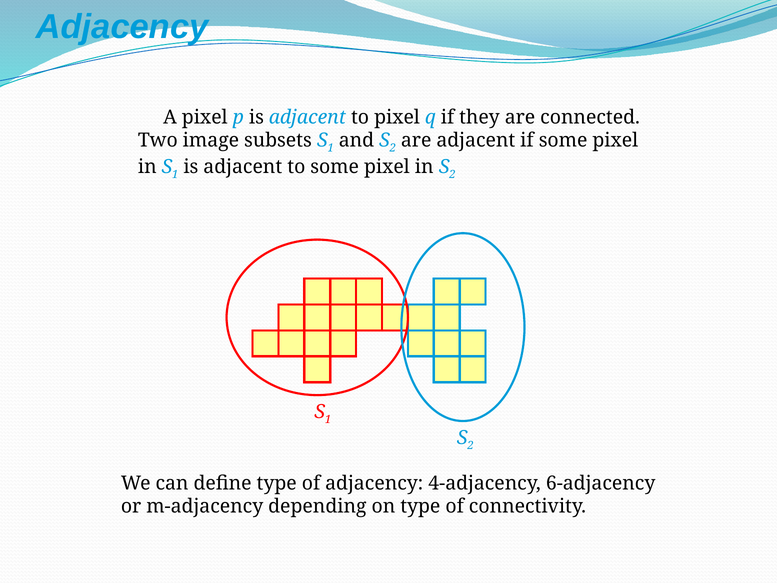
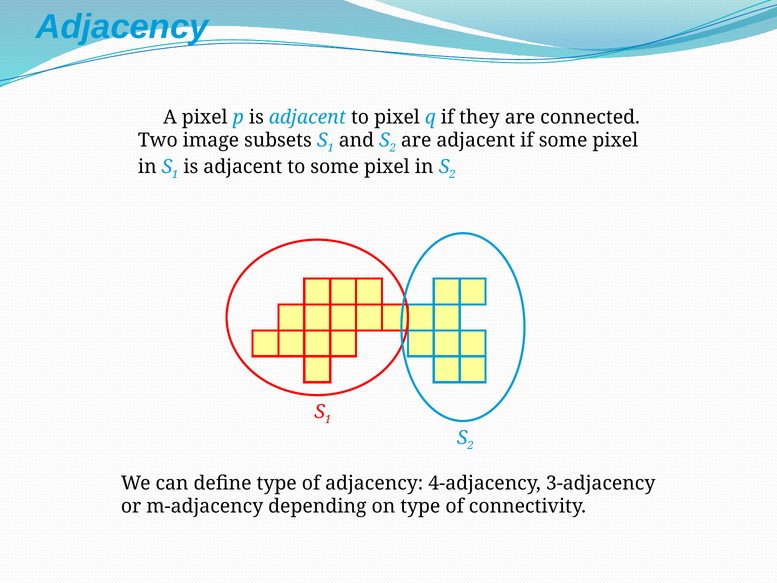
6-adjacency: 6-adjacency -> 3-adjacency
